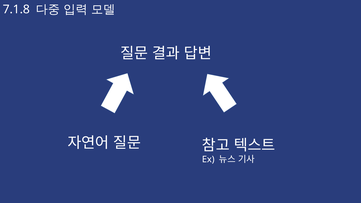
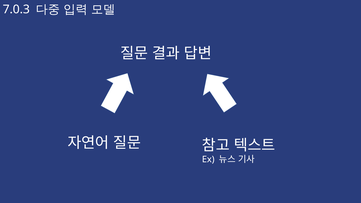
7.1.8: 7.1.8 -> 7.0.3
